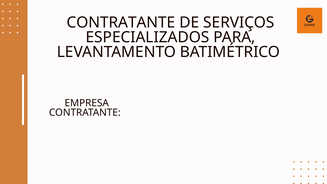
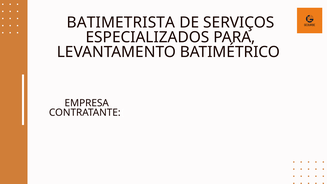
CONTRATANTE: CONTRATANTE -> BATIMETRISTA
